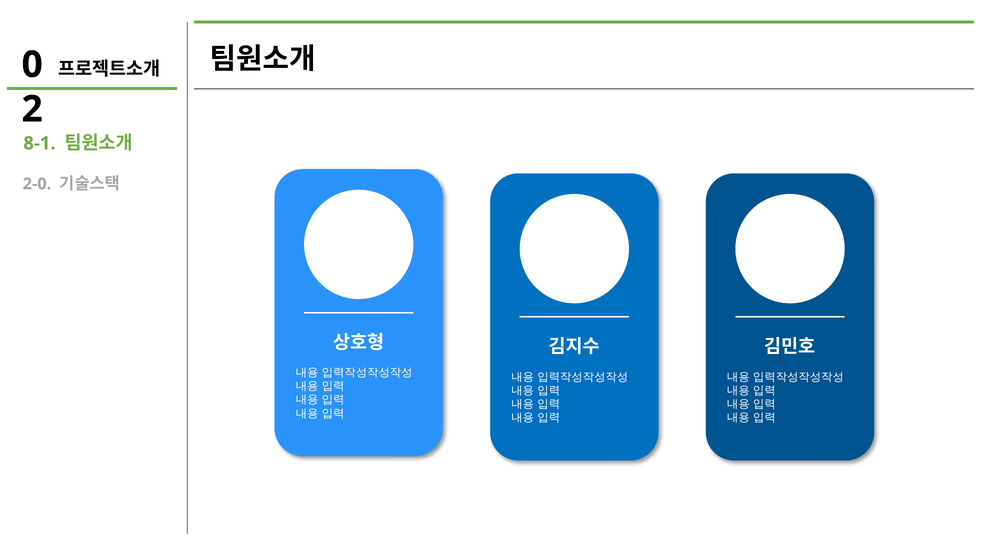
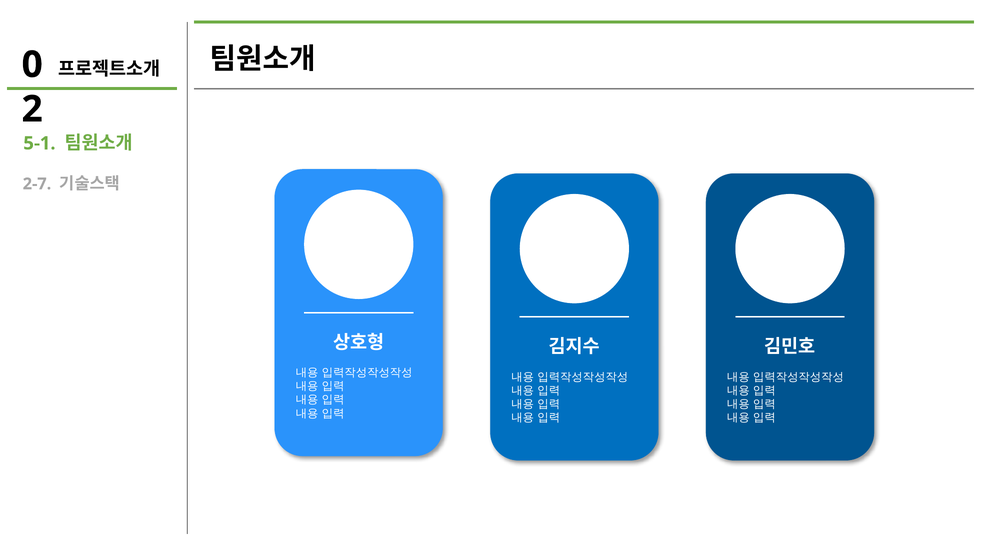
8-1: 8-1 -> 5-1
2-0: 2-0 -> 2-7
